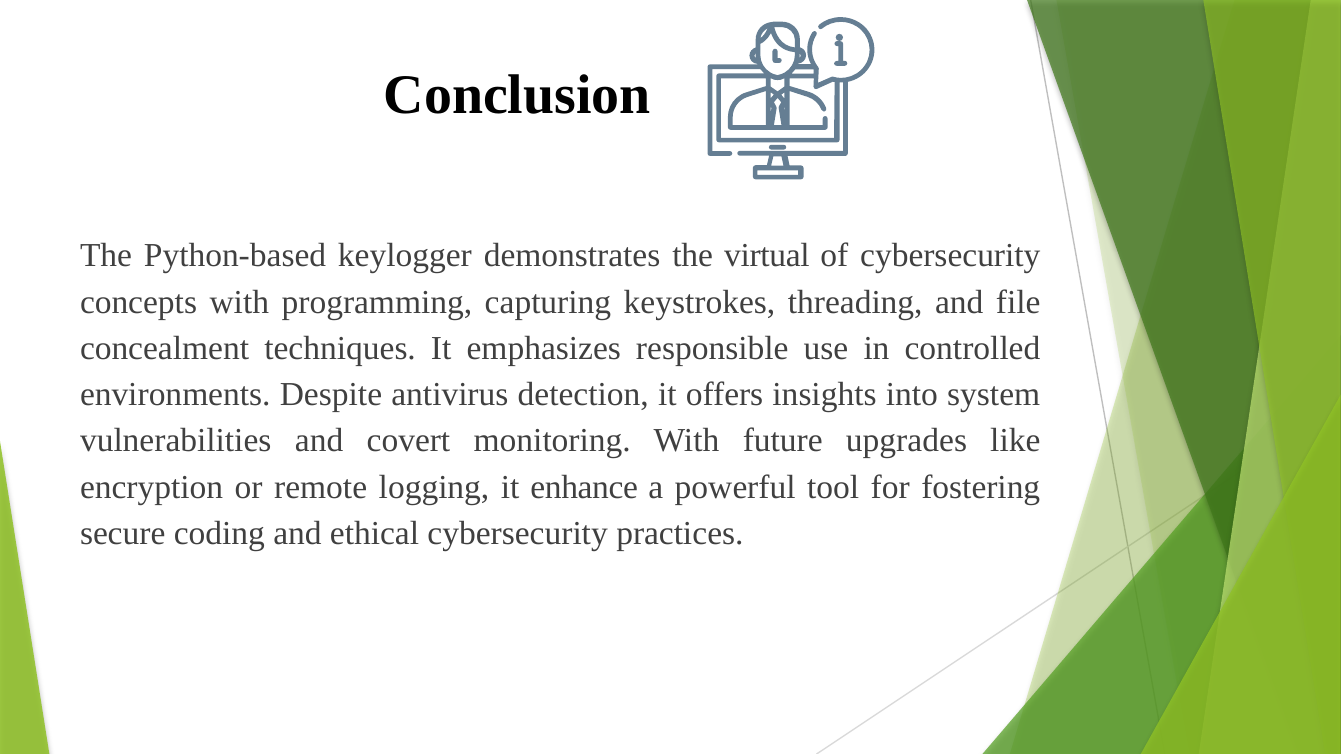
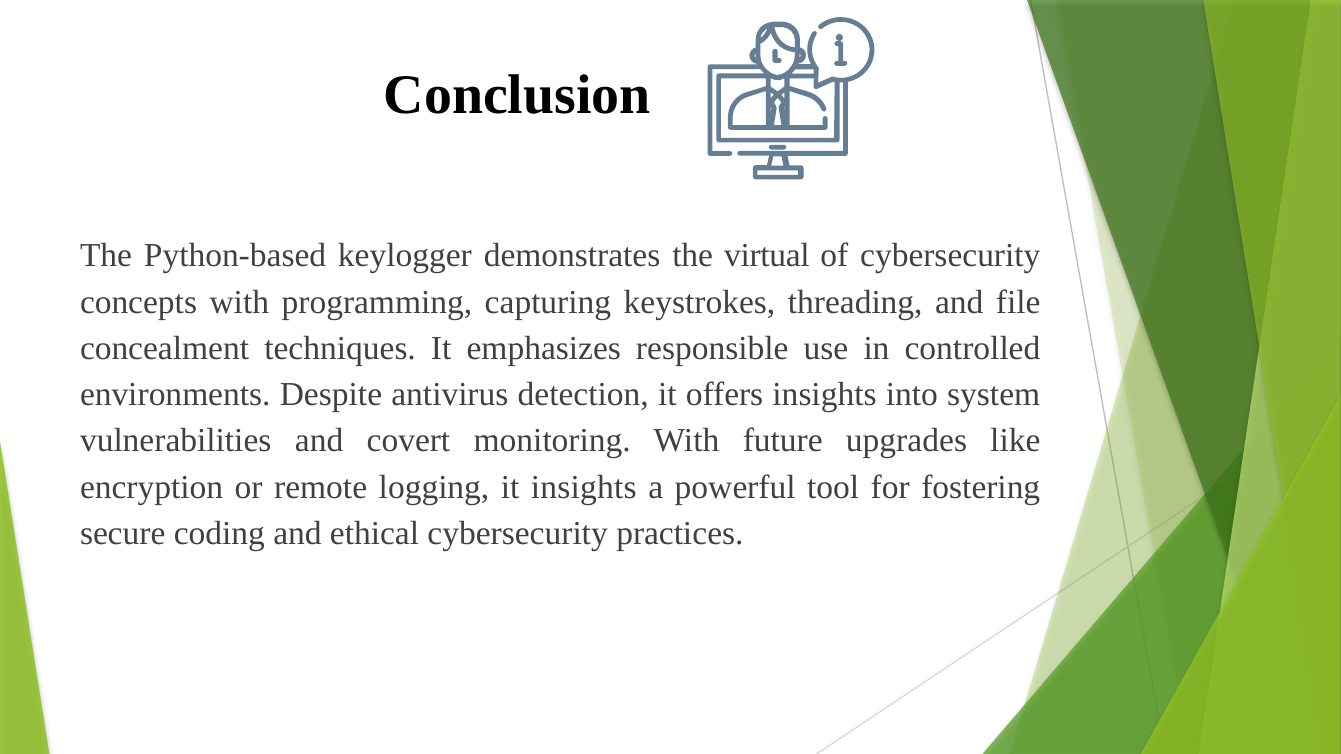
it enhance: enhance -> insights
